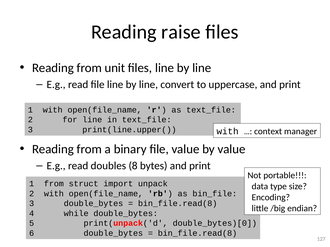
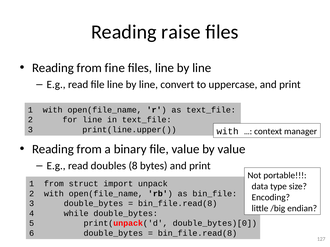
unit: unit -> fine
